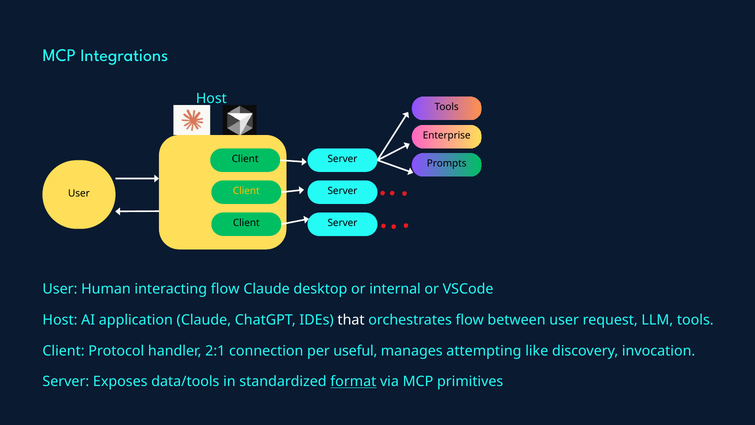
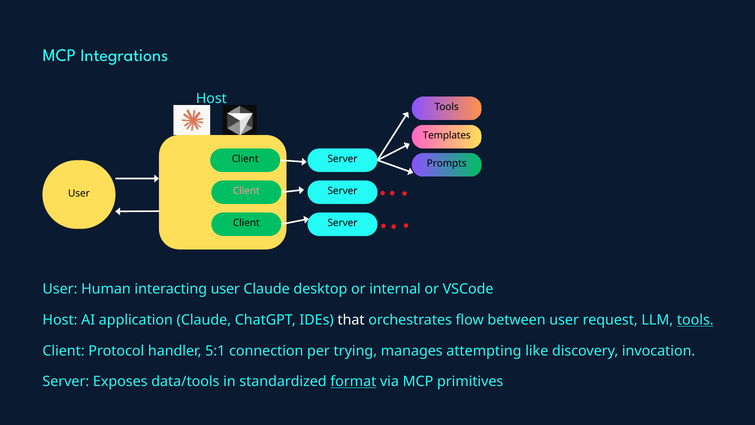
Enterprise: Enterprise -> Templates
Client at (246, 191) colour: yellow -> pink
interacting flow: flow -> user
tools at (695, 320) underline: none -> present
2:1: 2:1 -> 5:1
useful: useful -> trying
